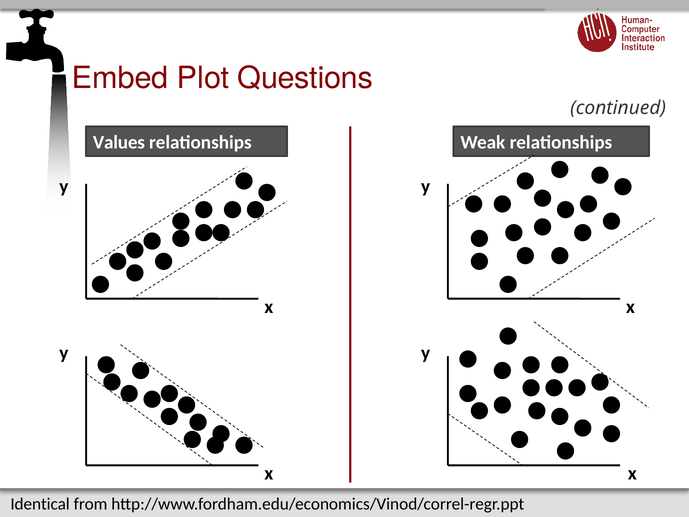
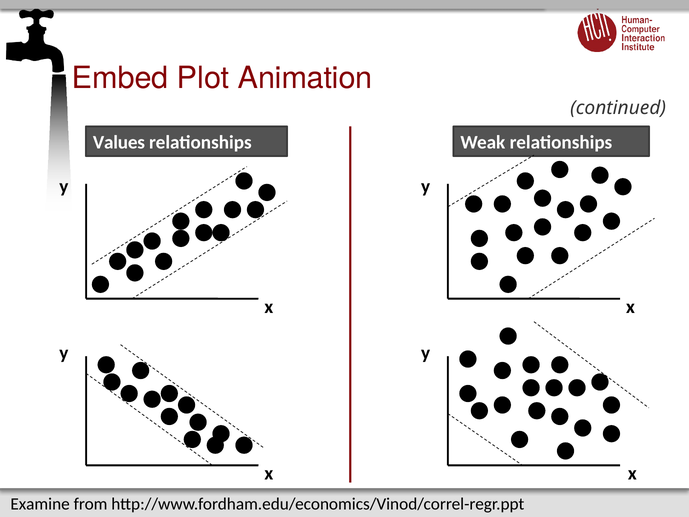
Questions: Questions -> Animation
Identical: Identical -> Examine
